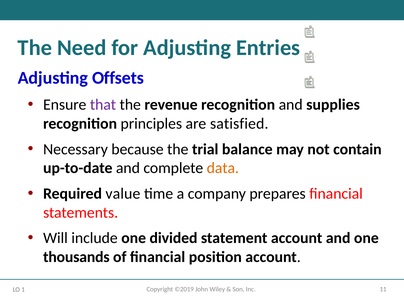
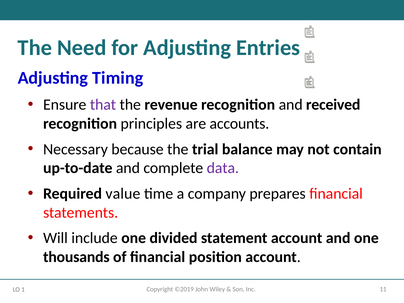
Offsets: Offsets -> Timing
supplies: supplies -> received
satisfied: satisfied -> accounts
data colour: orange -> purple
